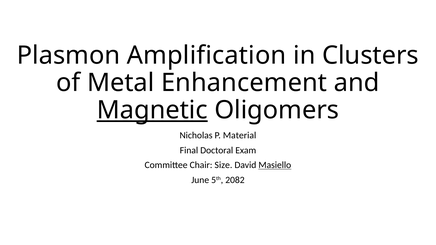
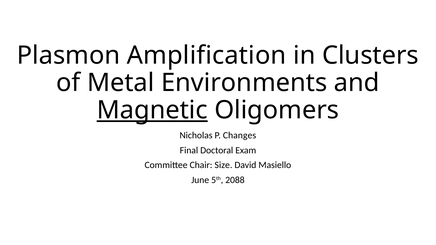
Enhancement: Enhancement -> Environments
Material: Material -> Changes
Masiello underline: present -> none
2082: 2082 -> 2088
